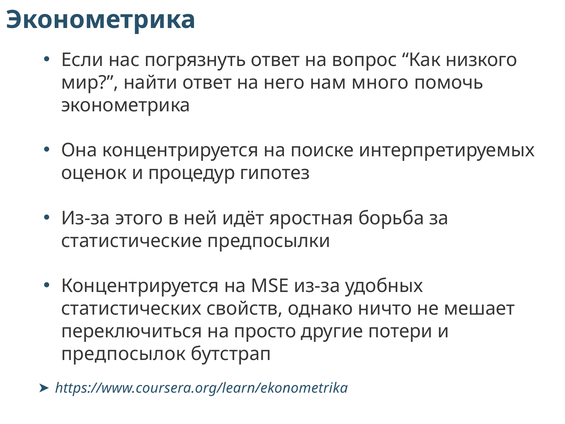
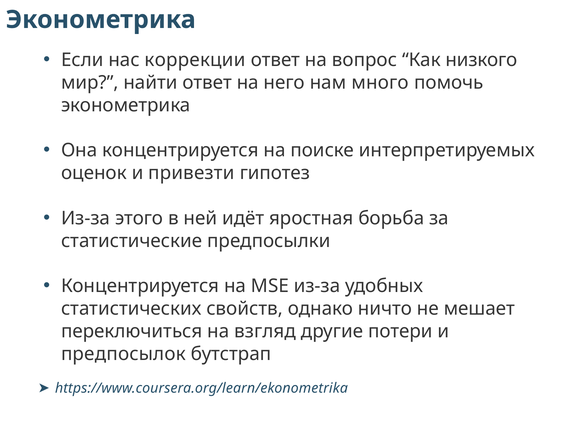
погрязнуть: погрязнуть -> коррекции
процедур: процедур -> привезти
просто: просто -> взгляд
